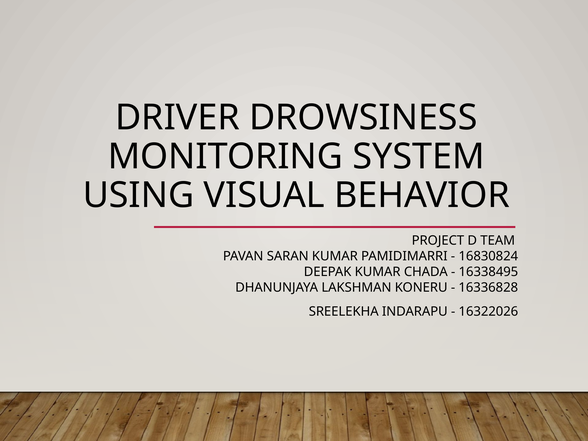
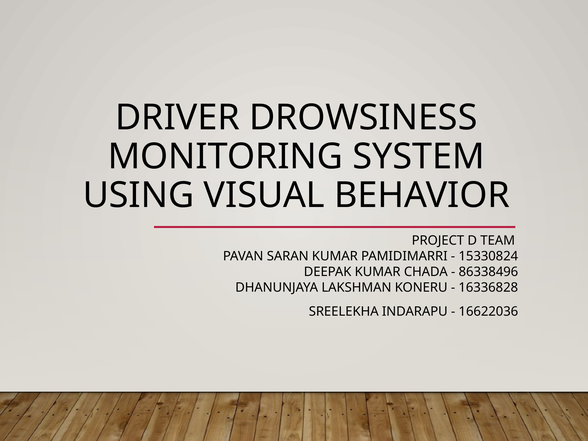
16830824: 16830824 -> 15330824
16338495: 16338495 -> 86338496
16322026: 16322026 -> 16622036
